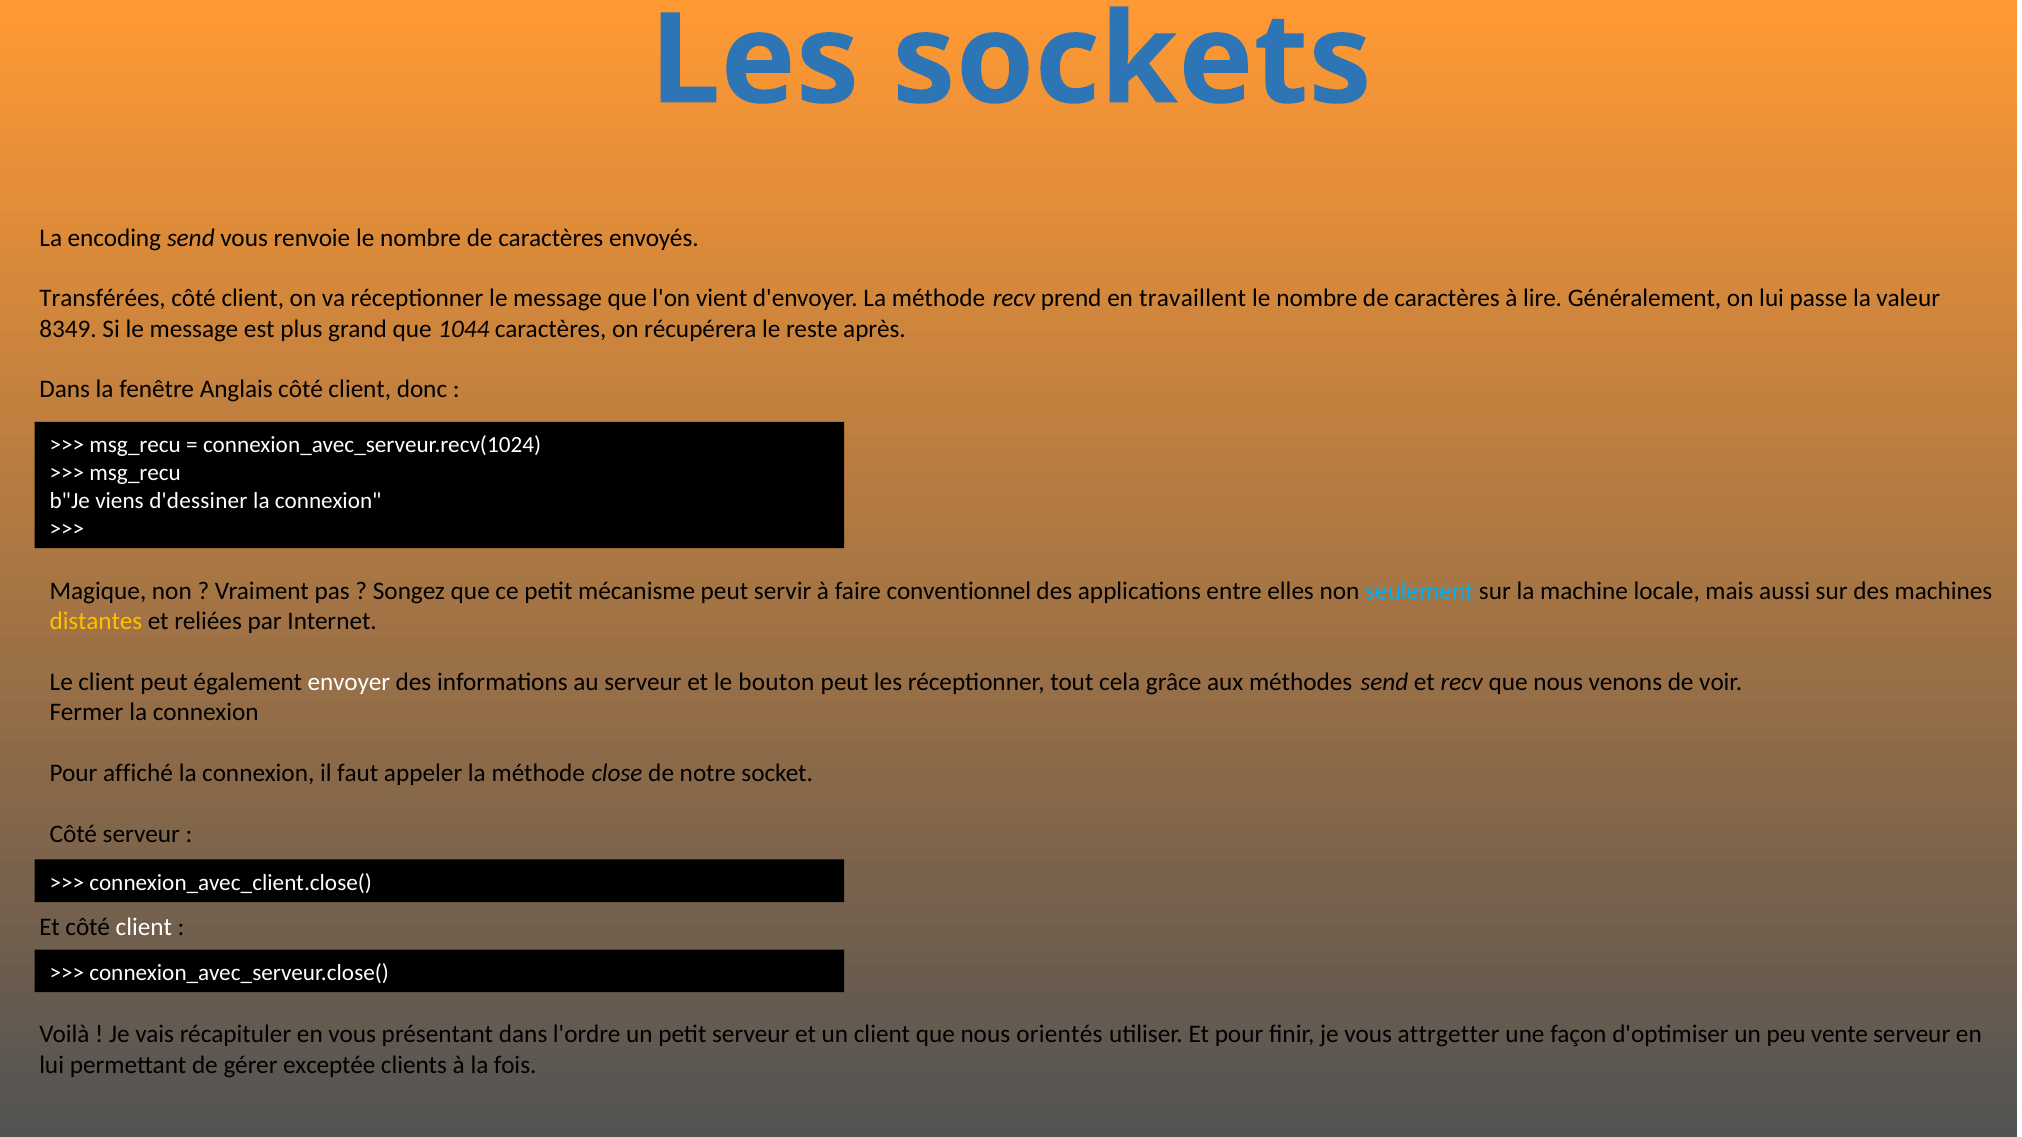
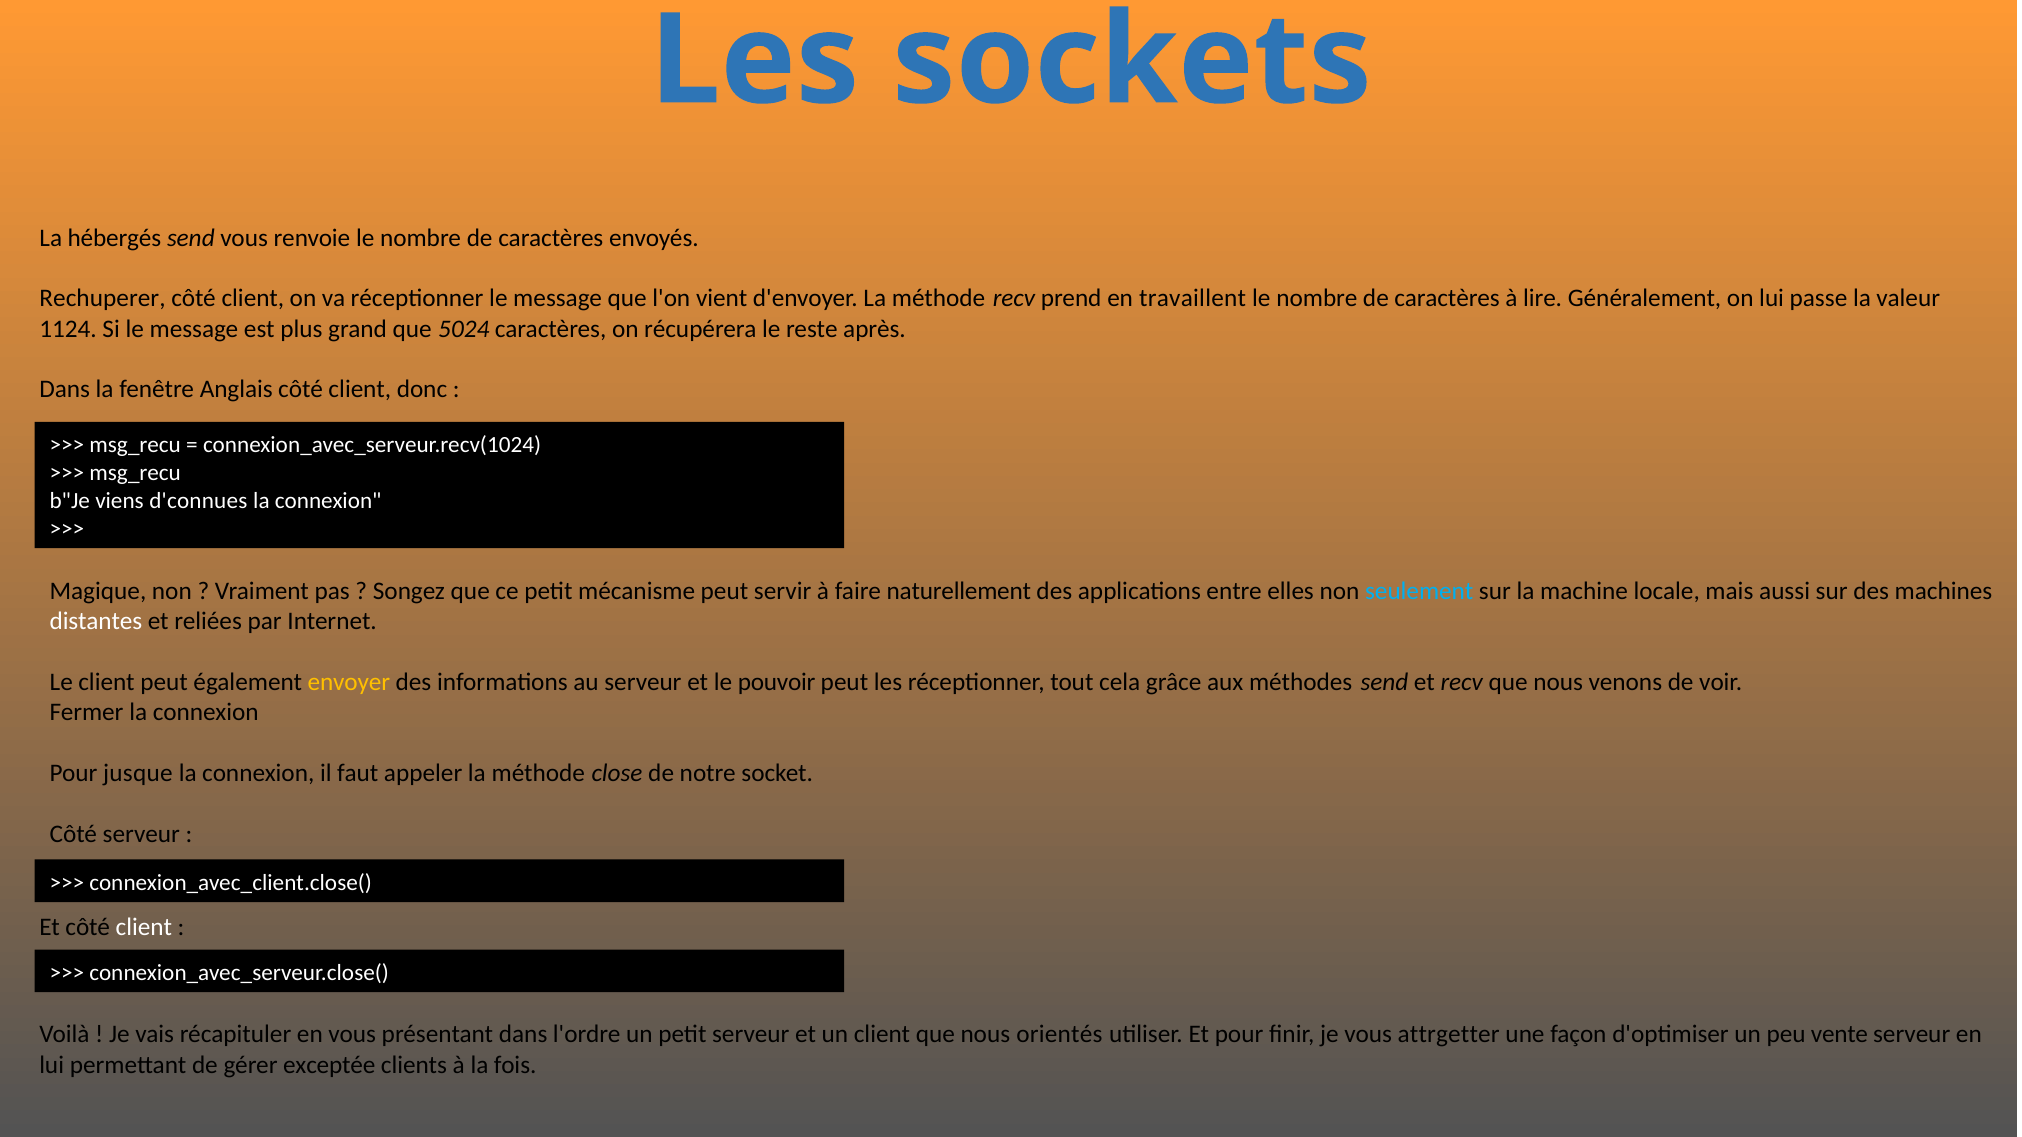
encoding: encoding -> hébergés
Transférées: Transférées -> Rechuperer
8349: 8349 -> 1124
1044: 1044 -> 5024
d'dessiner: d'dessiner -> d'connues
conventionnel: conventionnel -> naturellement
distantes colour: yellow -> white
envoyer colour: white -> yellow
bouton: bouton -> pouvoir
affiché: affiché -> jusque
